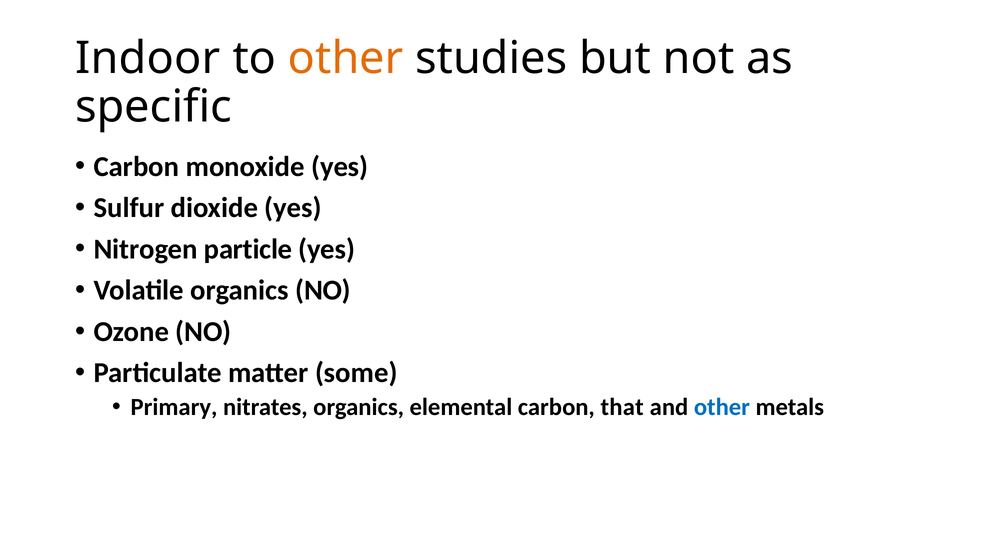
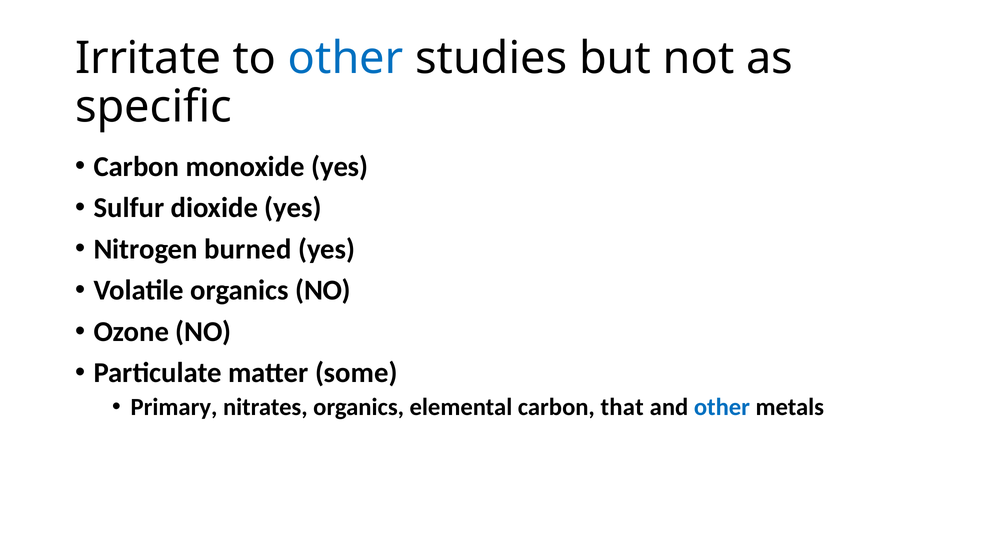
Indoor: Indoor -> Irritate
other at (346, 58) colour: orange -> blue
particle: particle -> burned
